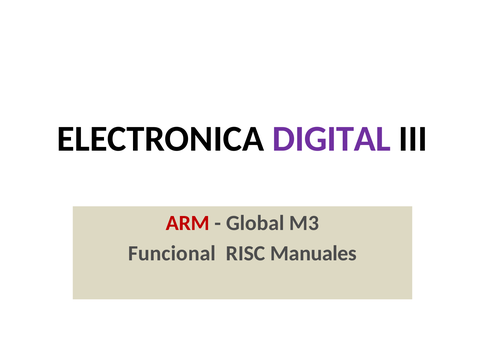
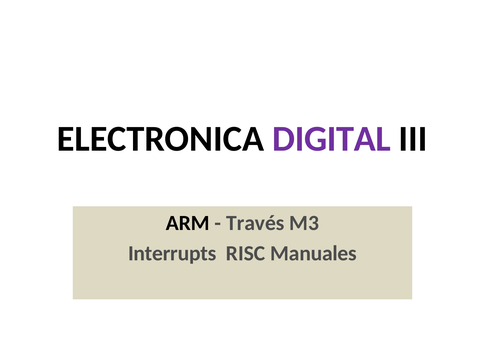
ARM colour: red -> black
Global: Global -> Través
Funcional: Funcional -> Interrupts
